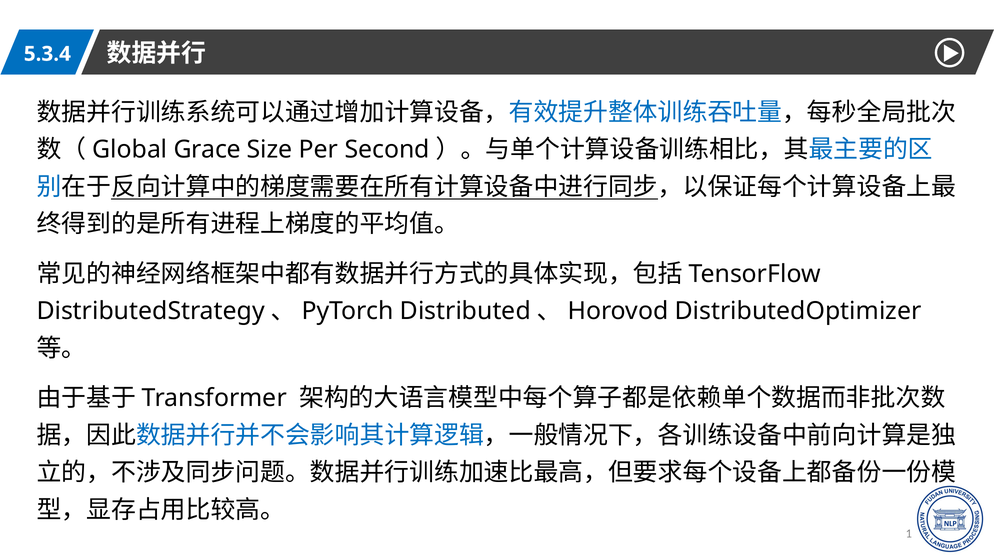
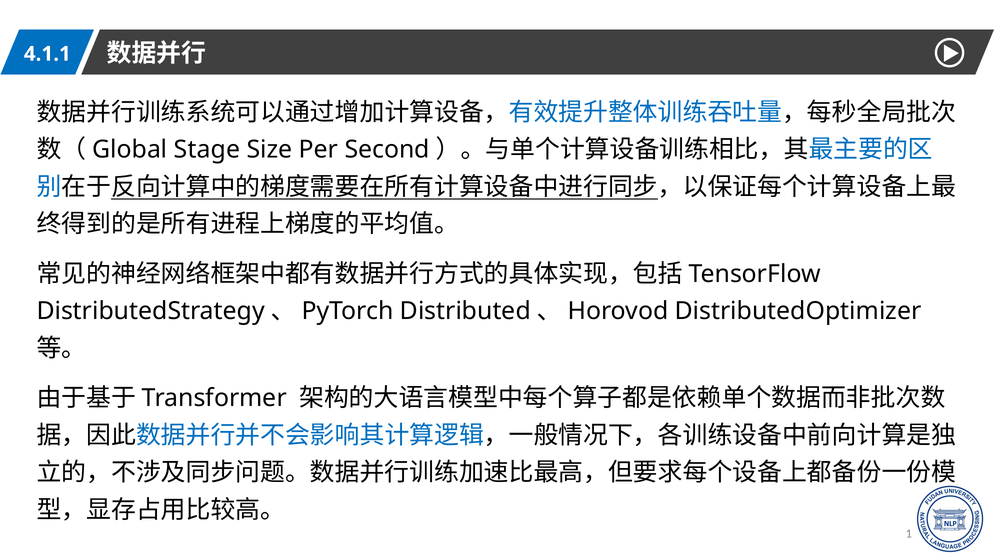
5.3.4: 5.3.4 -> 4.1.1
Grace: Grace -> Stage
